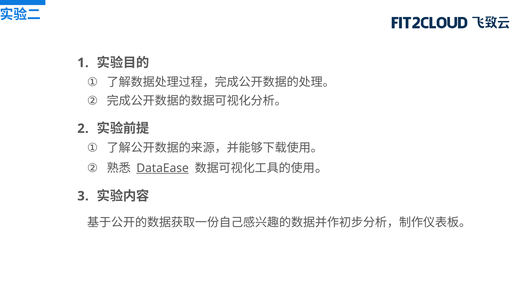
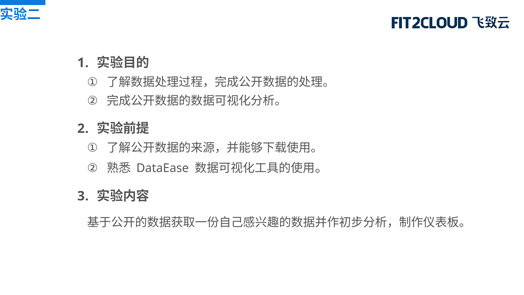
DataEase underline: present -> none
